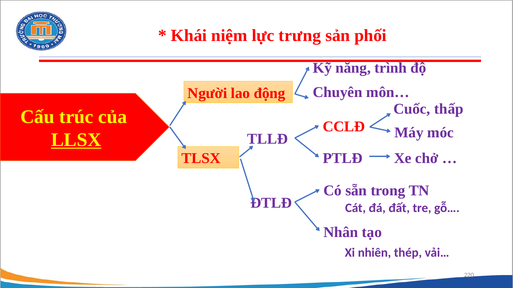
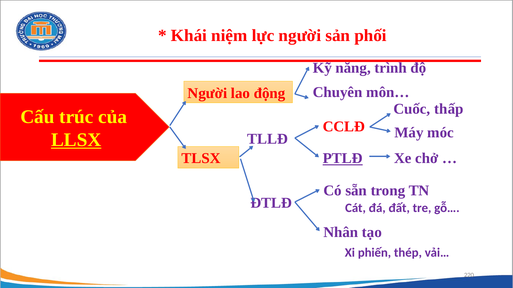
lực trưng: trưng -> người
PTLĐ underline: none -> present
nhiên: nhiên -> phiến
